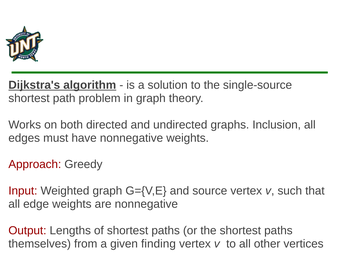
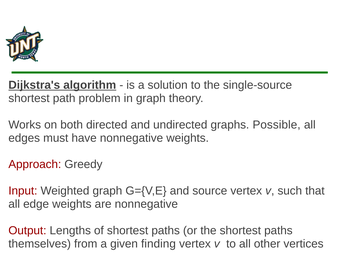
Inclusion: Inclusion -> Possible
